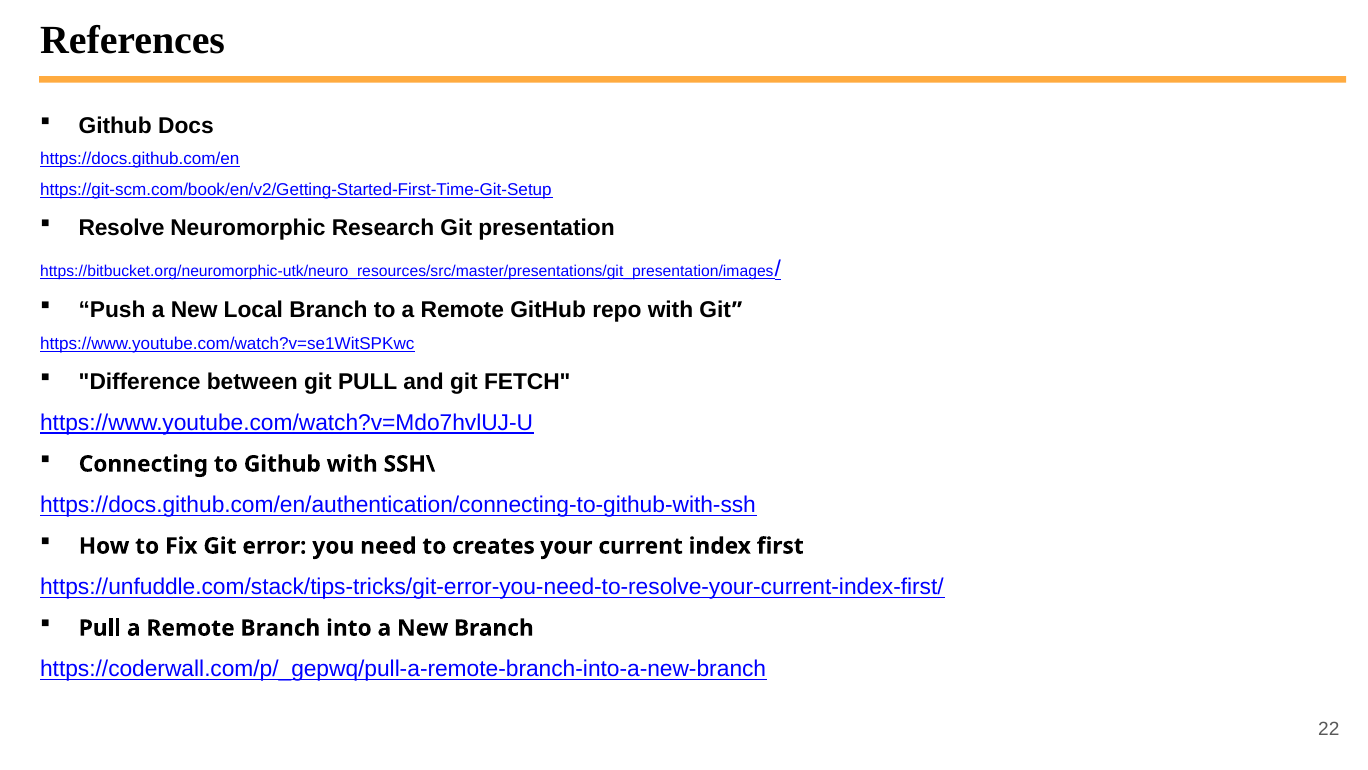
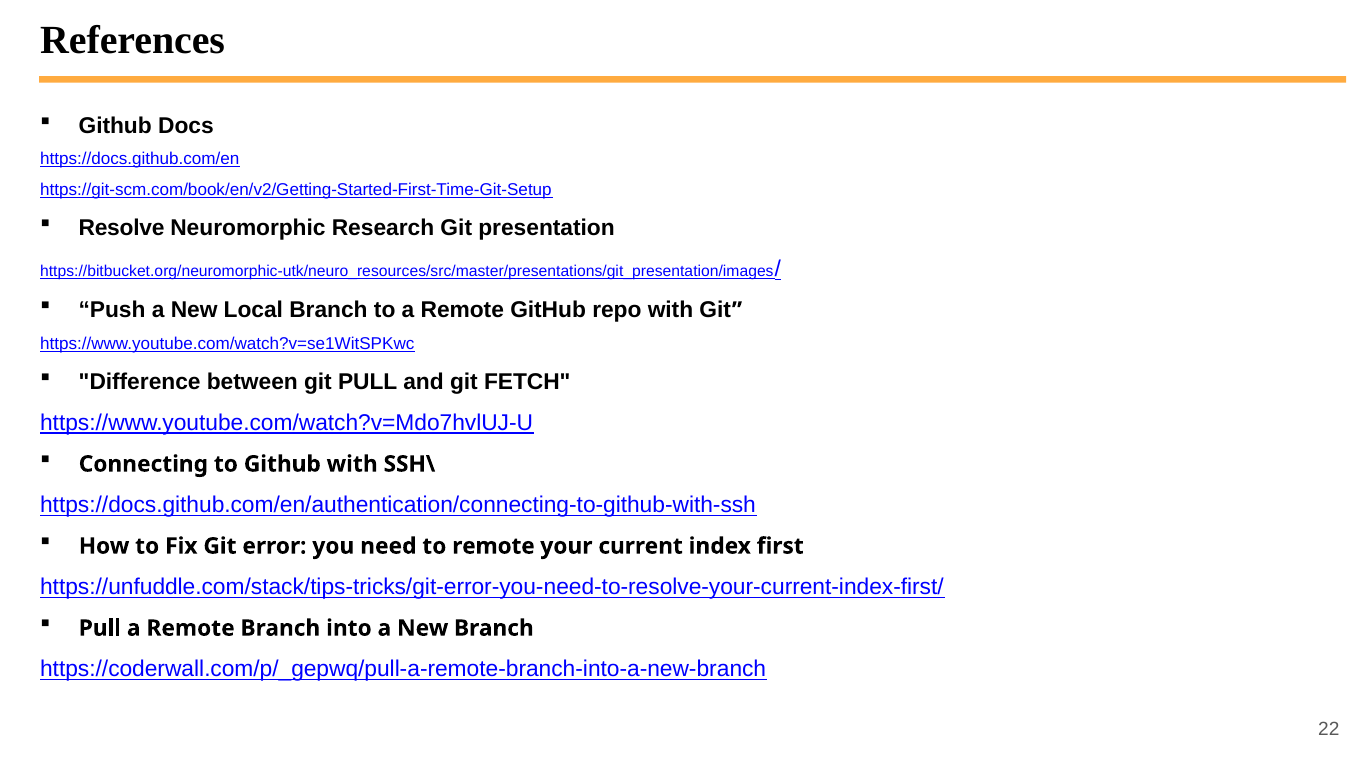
to creates: creates -> remote
